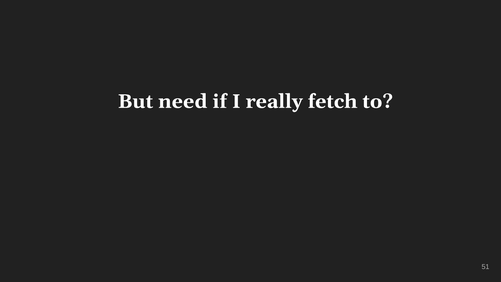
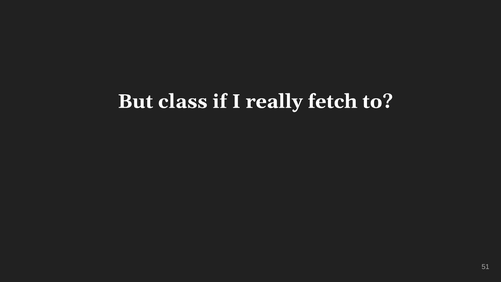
need: need -> class
